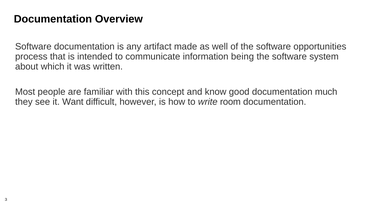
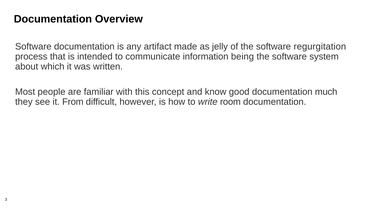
well: well -> jelly
opportunities: opportunities -> regurgitation
Want: Want -> From
